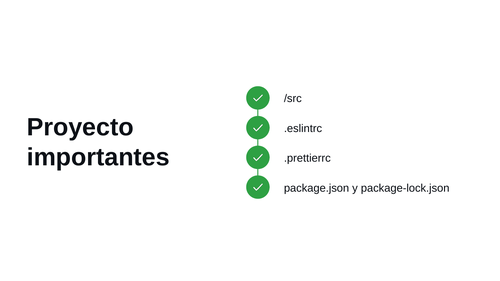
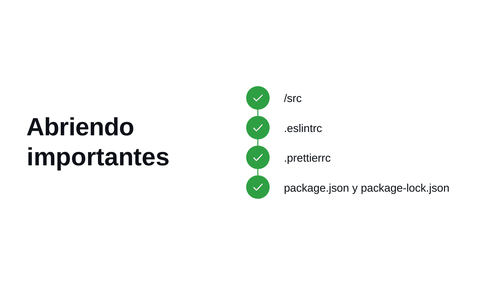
Proyecto: Proyecto -> Abriendo
